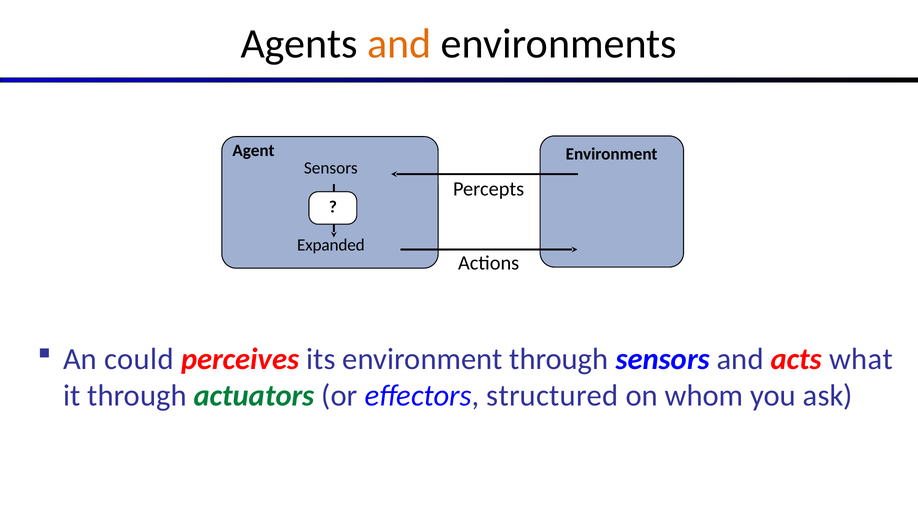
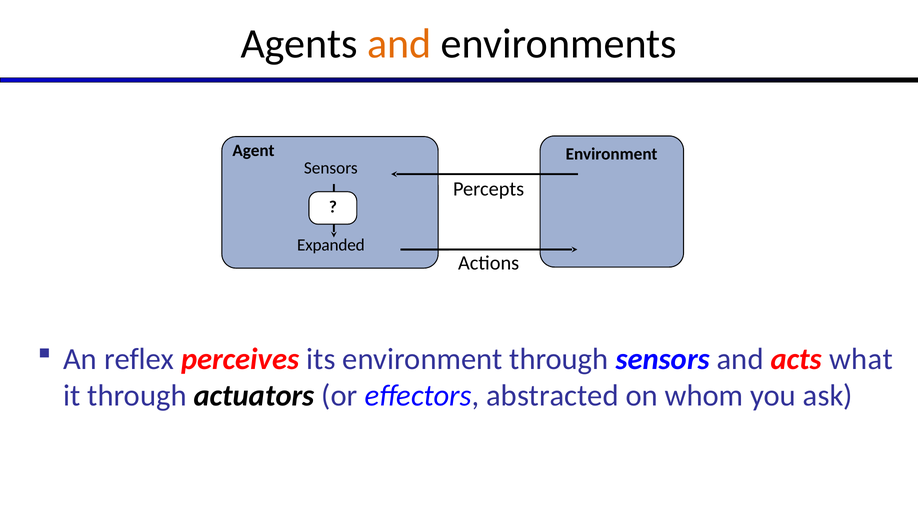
could: could -> reflex
actuators colour: green -> black
structured: structured -> abstracted
